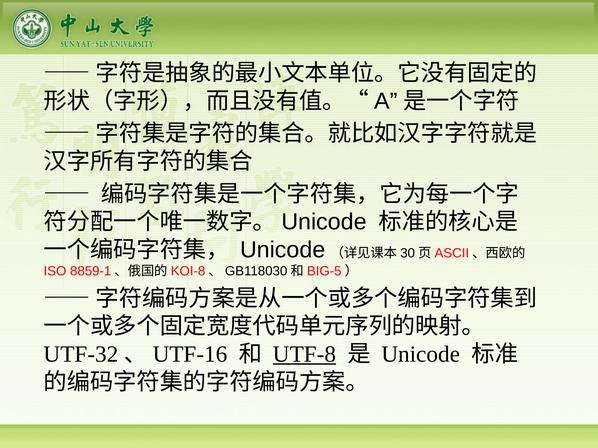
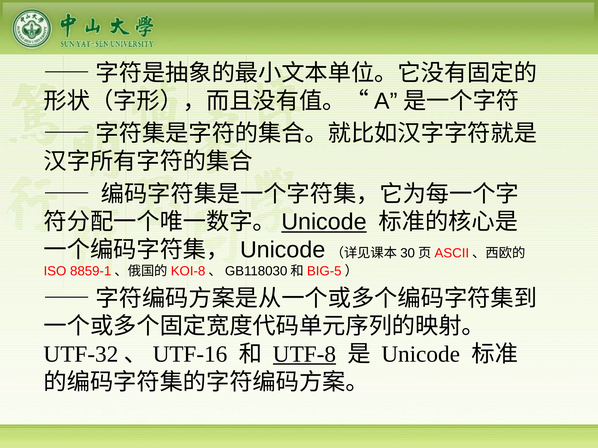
Unicode at (324, 222) underline: none -> present
